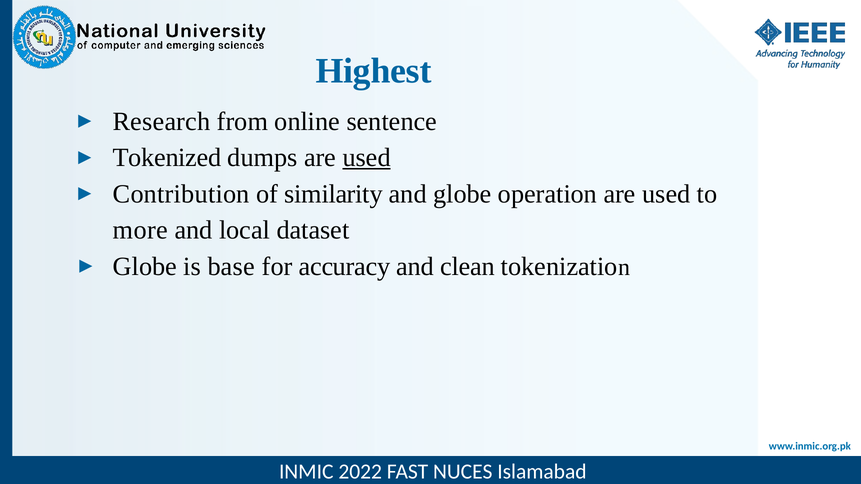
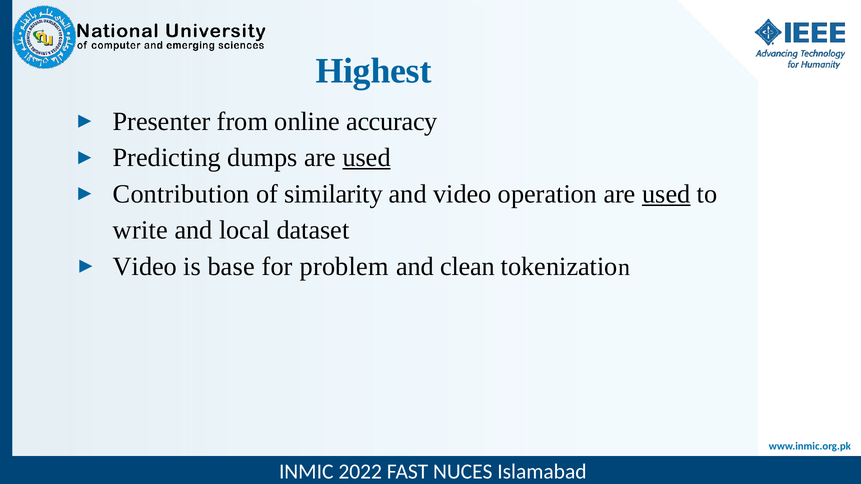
Research: Research -> Presenter
sentence: sentence -> accuracy
Tokenized: Tokenized -> Predicting
and globe: globe -> video
used at (666, 194) underline: none -> present
more: more -> write
Globe at (145, 267): Globe -> Video
accuracy: accuracy -> problem
